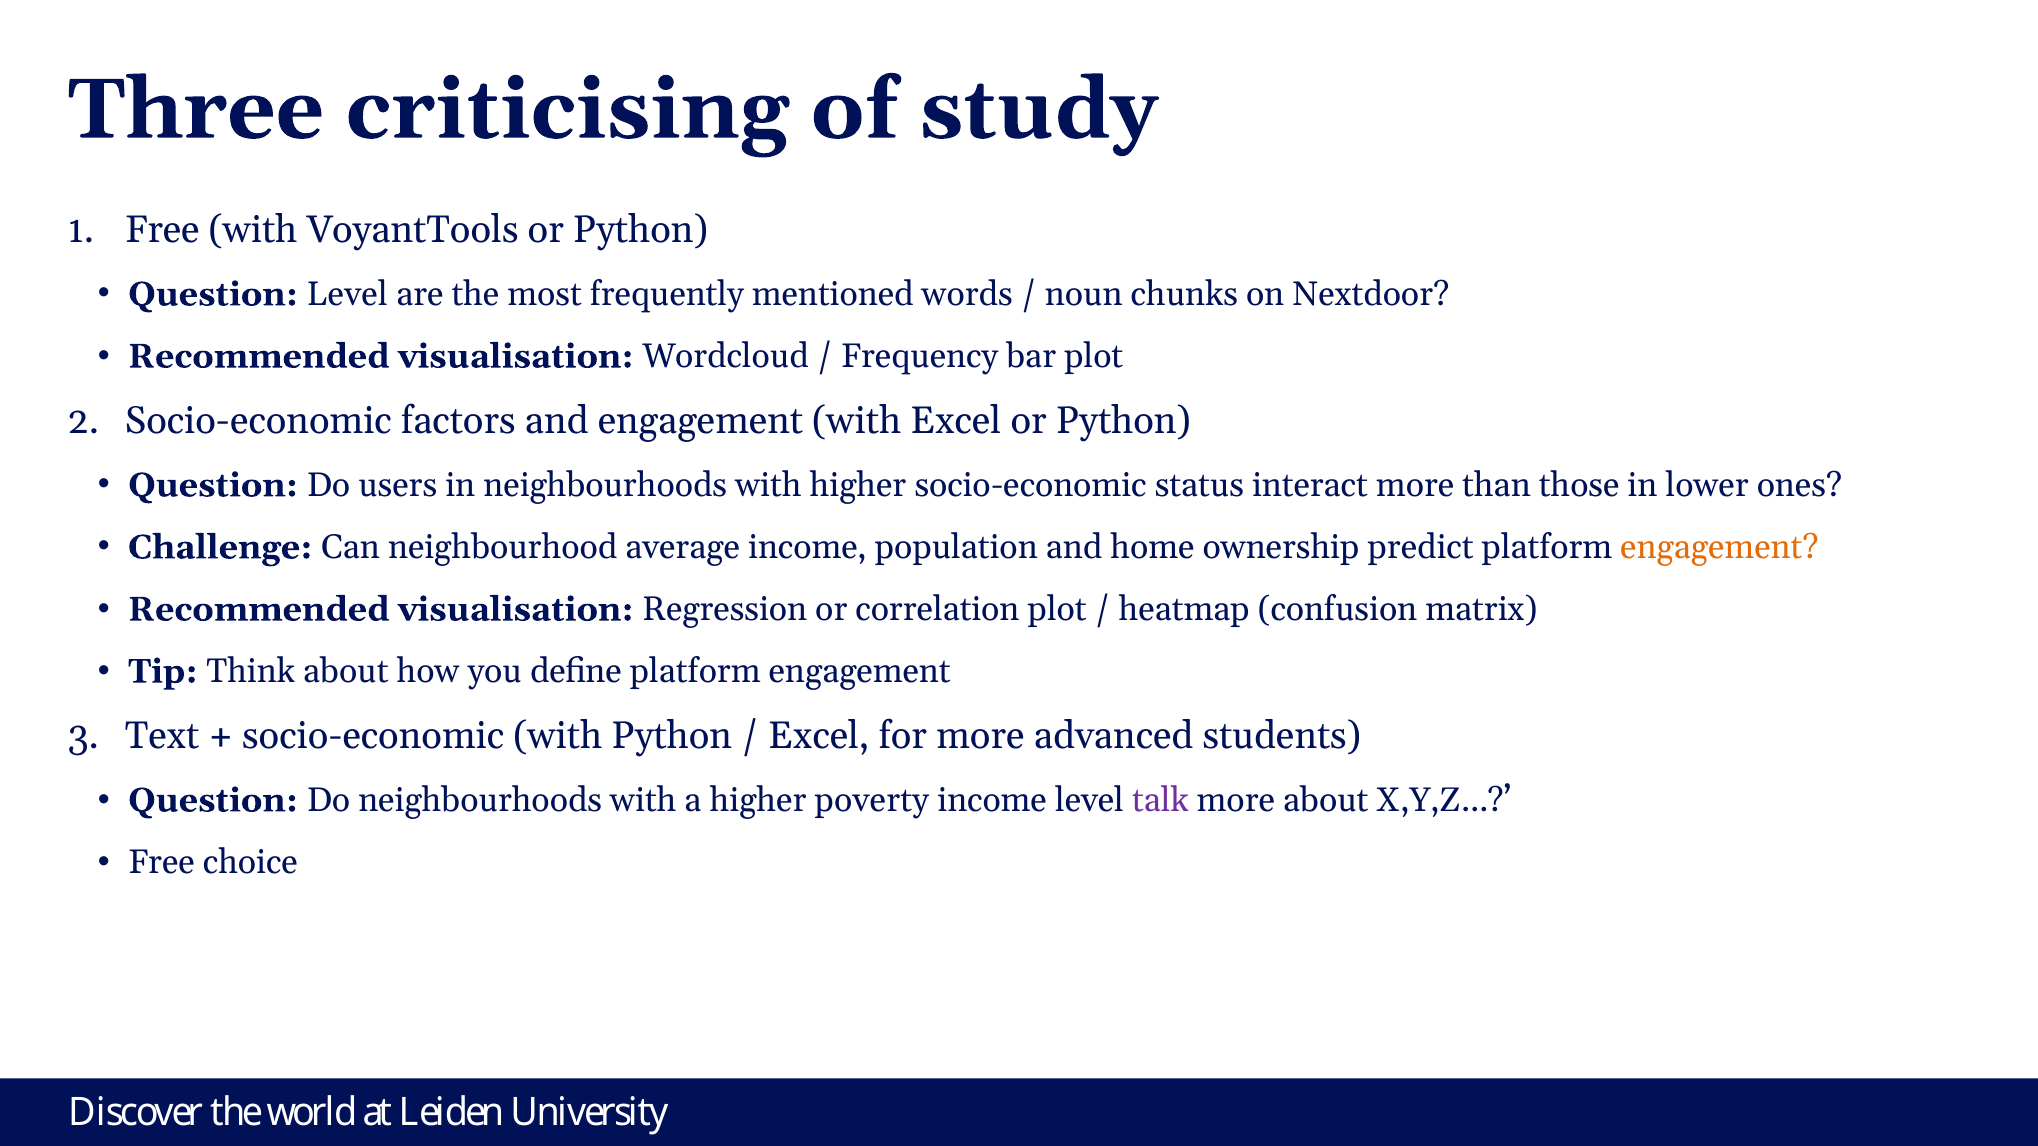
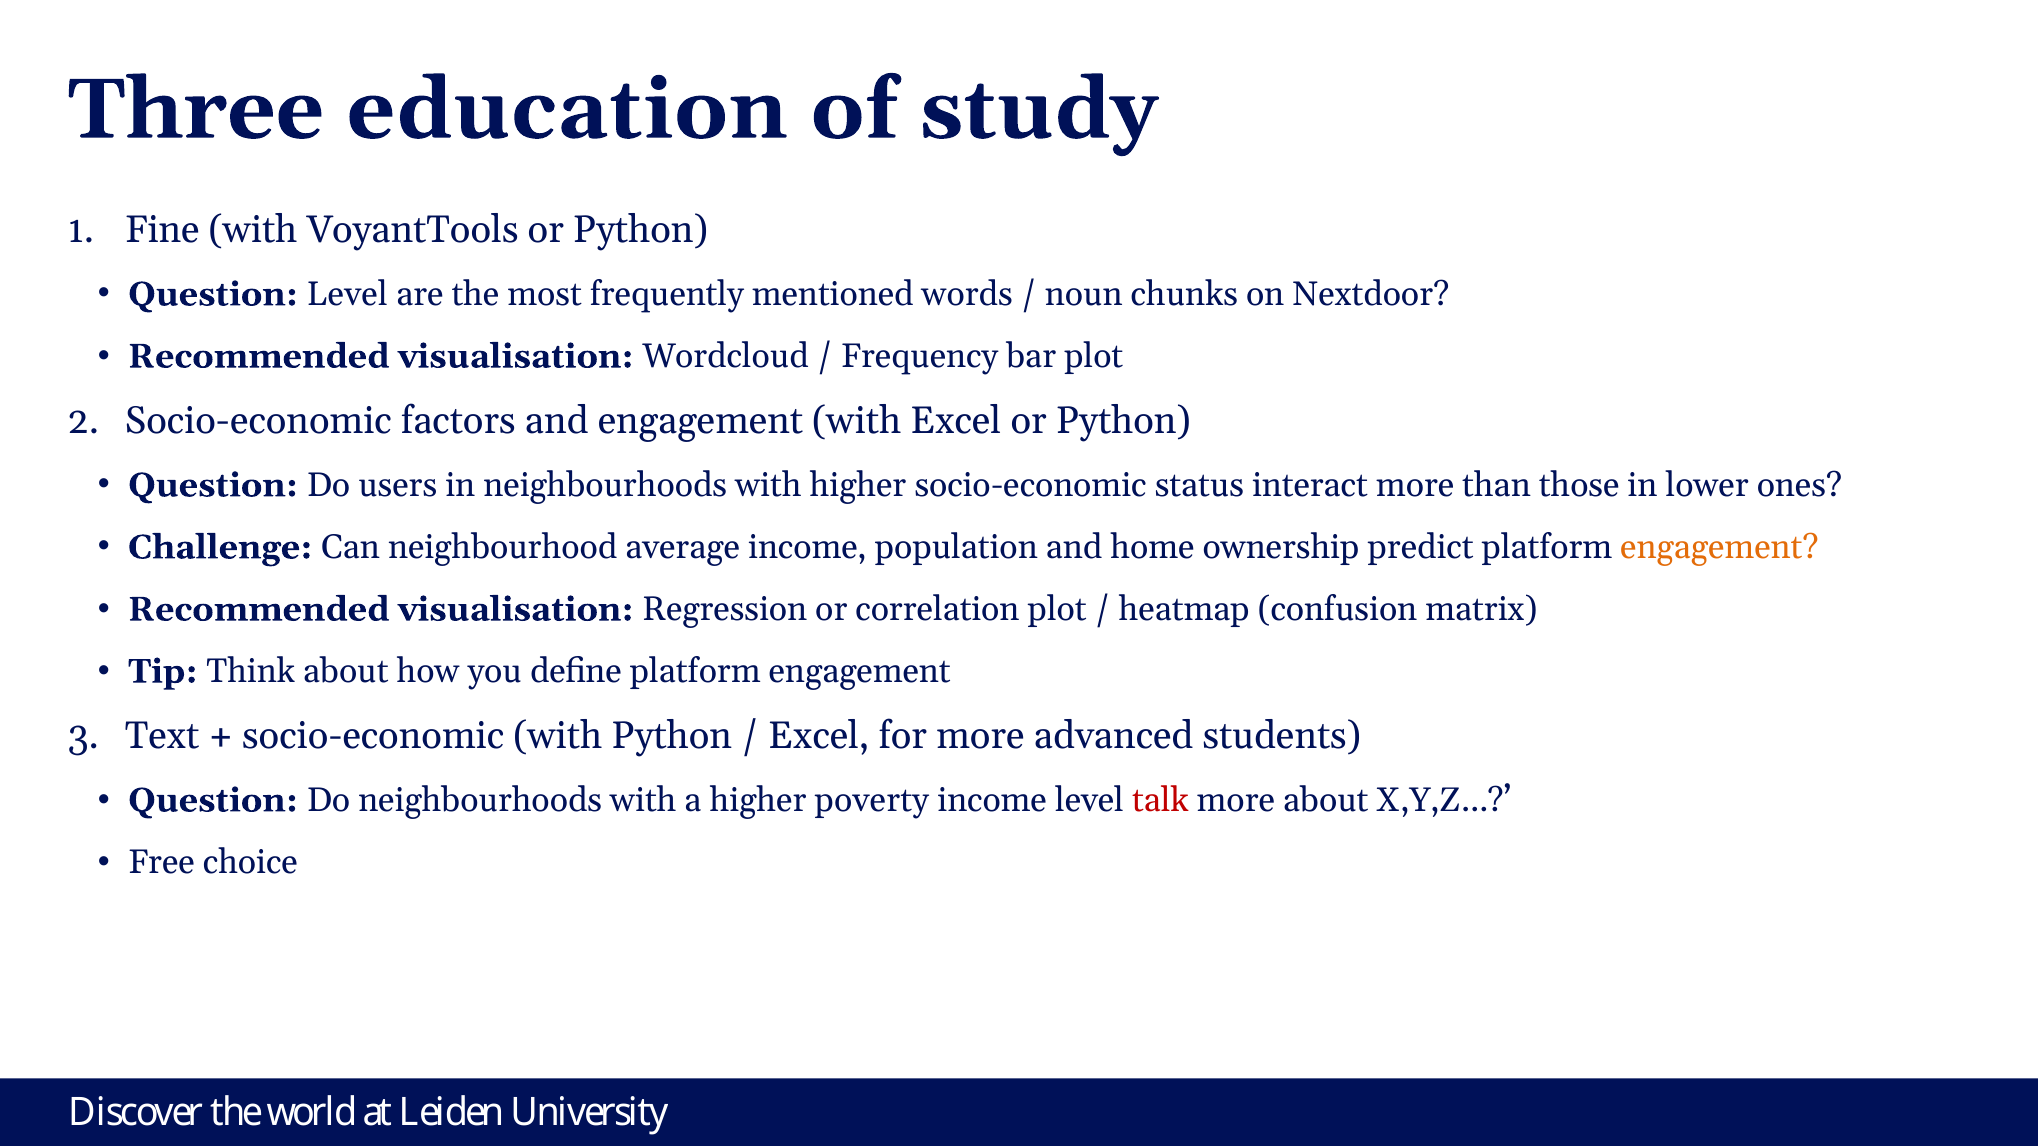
criticising: criticising -> education
Free at (162, 230): Free -> Fine
talk colour: purple -> red
